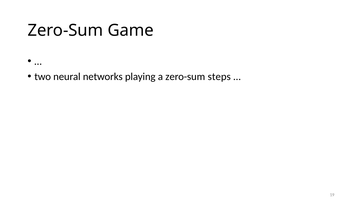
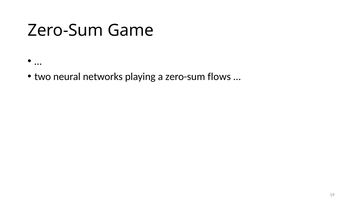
steps: steps -> flows
